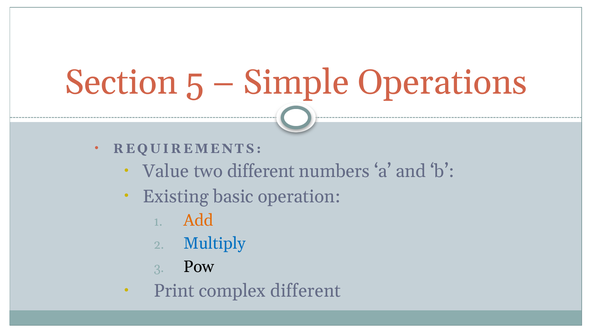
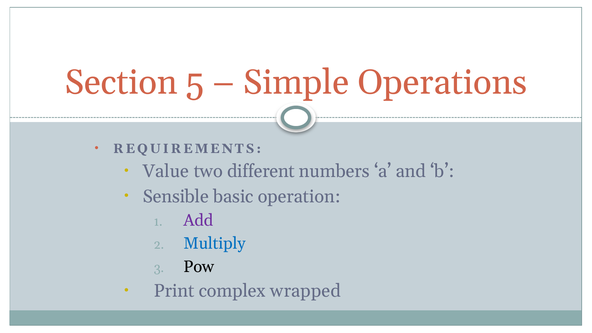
Existing: Existing -> Sensible
Add colour: orange -> purple
complex different: different -> wrapped
